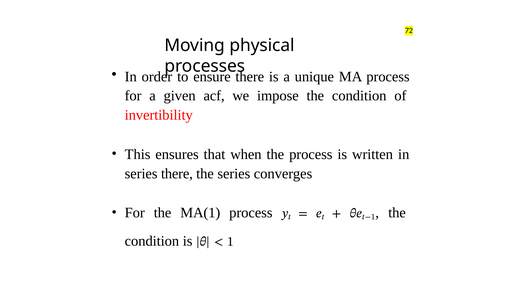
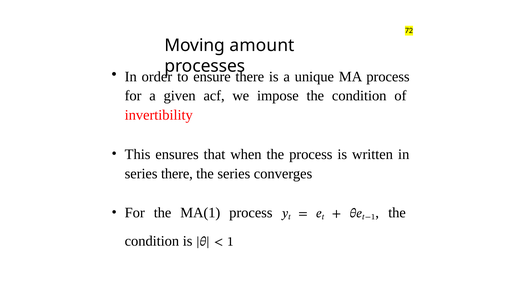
physical: physical -> amount
